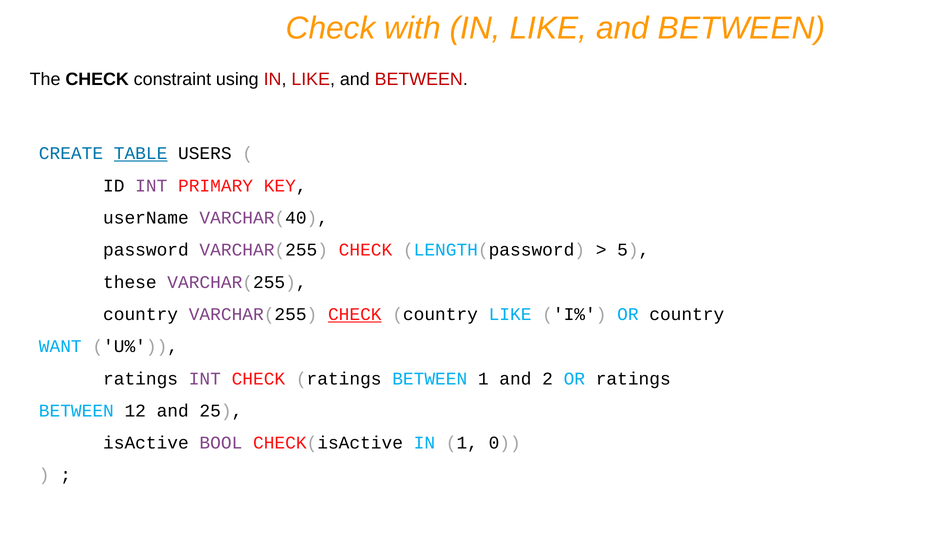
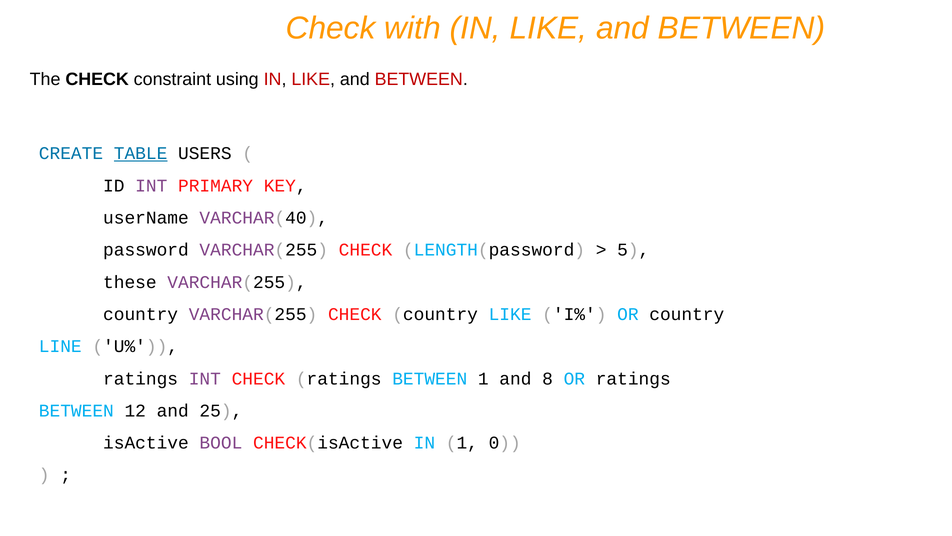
CHECK at (355, 314) underline: present -> none
WANT: WANT -> LINE
2: 2 -> 8
